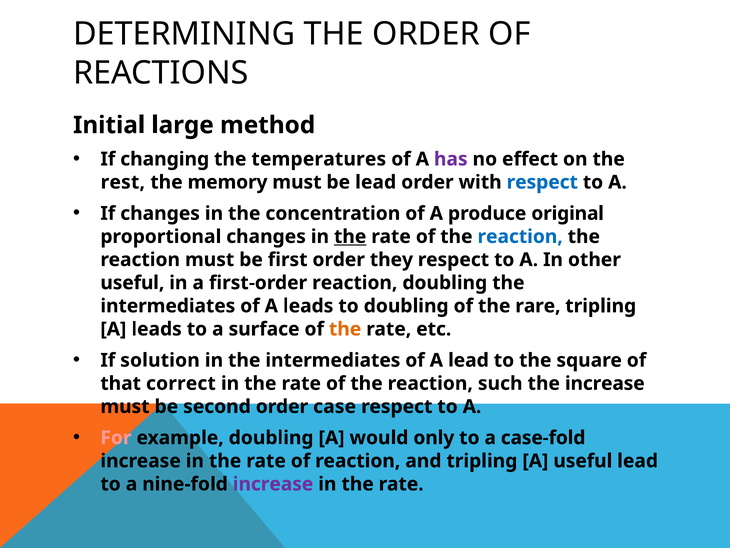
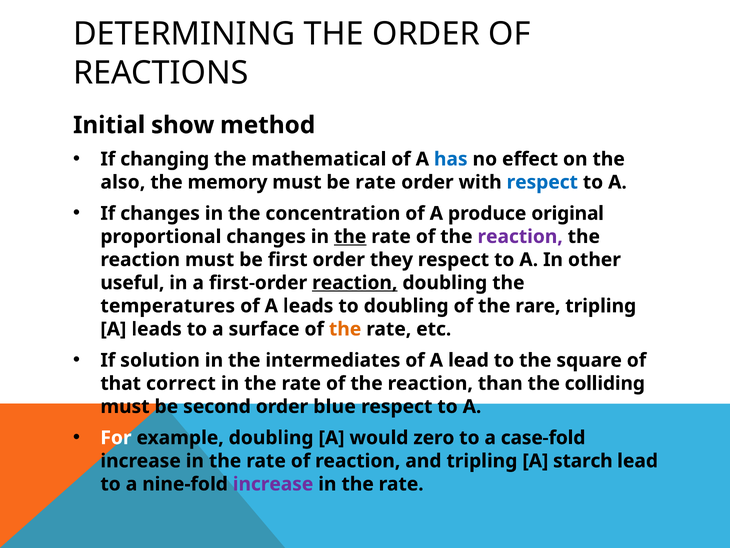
large: large -> show
temperatures: temperatures -> mathematical
has colour: purple -> blue
rest: rest -> also
be lead: lead -> rate
reaction at (520, 236) colour: blue -> purple
reaction at (355, 283) underline: none -> present
intermediates at (168, 306): intermediates -> temperatures
such: such -> than
the increase: increase -> colliding
case: case -> blue
For colour: pink -> white
only: only -> zero
A useful: useful -> starch
